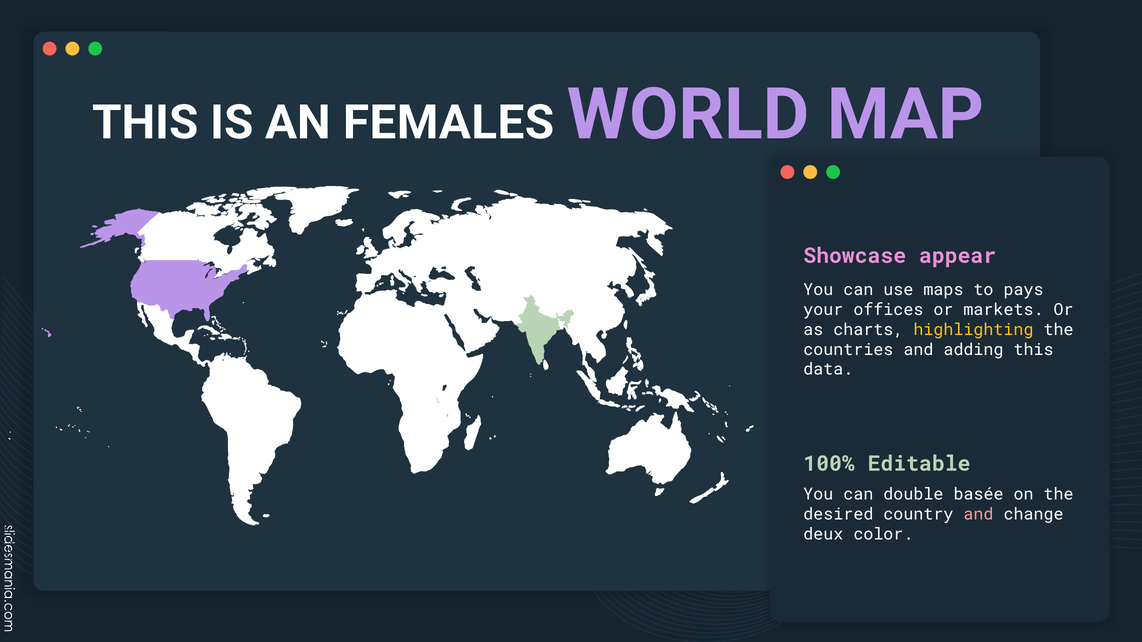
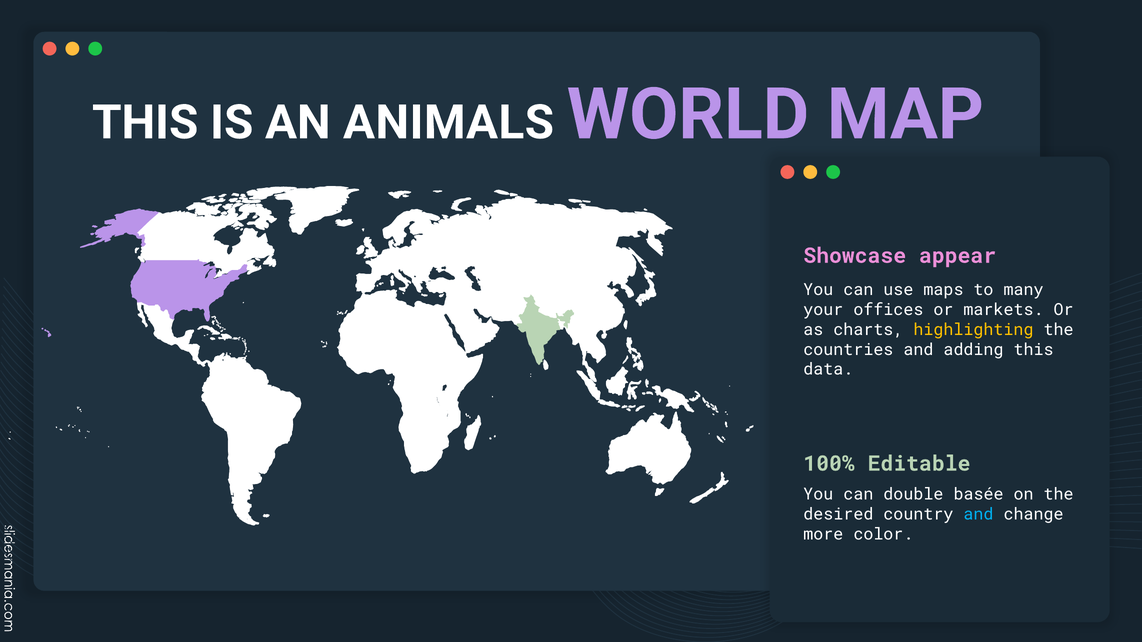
FEMALES: FEMALES -> ANIMALS
pays: pays -> many
and at (978, 515) colour: pink -> light blue
deux: deux -> more
